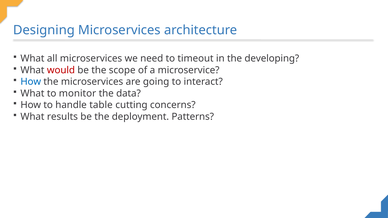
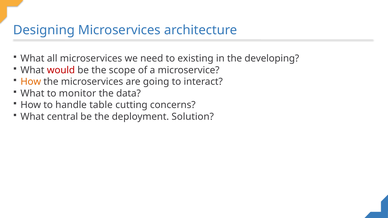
timeout: timeout -> existing
How at (31, 82) colour: blue -> orange
results: results -> central
Patterns: Patterns -> Solution
